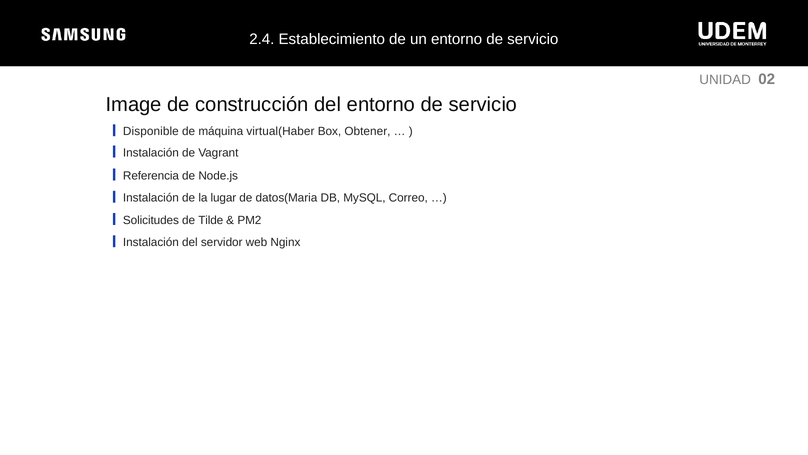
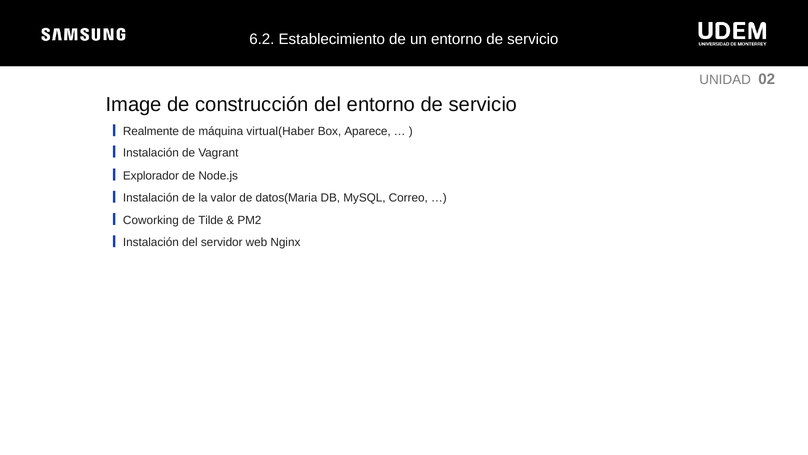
2.4: 2.4 -> 6.2
Disponible: Disponible -> Realmente
Obtener: Obtener -> Aparece
Referencia: Referencia -> Explorador
lugar: lugar -> valor
Solicitudes: Solicitudes -> Coworking
